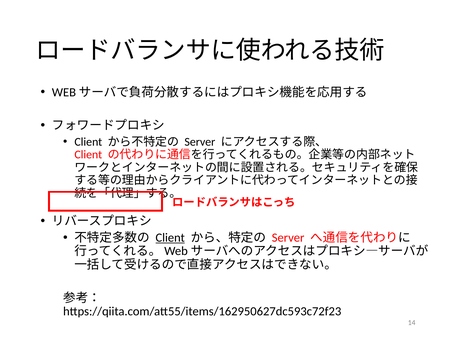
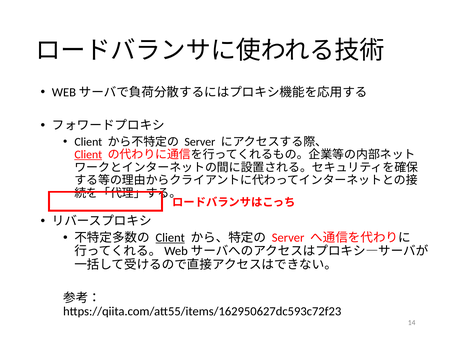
Client at (88, 155) underline: none -> present
